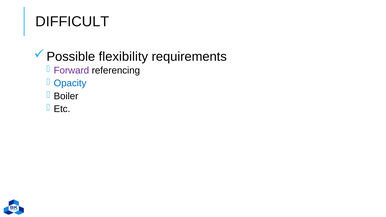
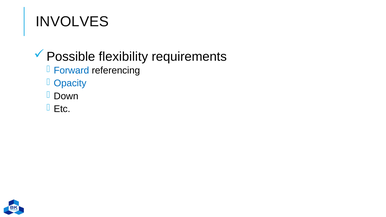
DIFFICULT: DIFFICULT -> INVOLVES
Forward colour: purple -> blue
Boiler: Boiler -> Down
